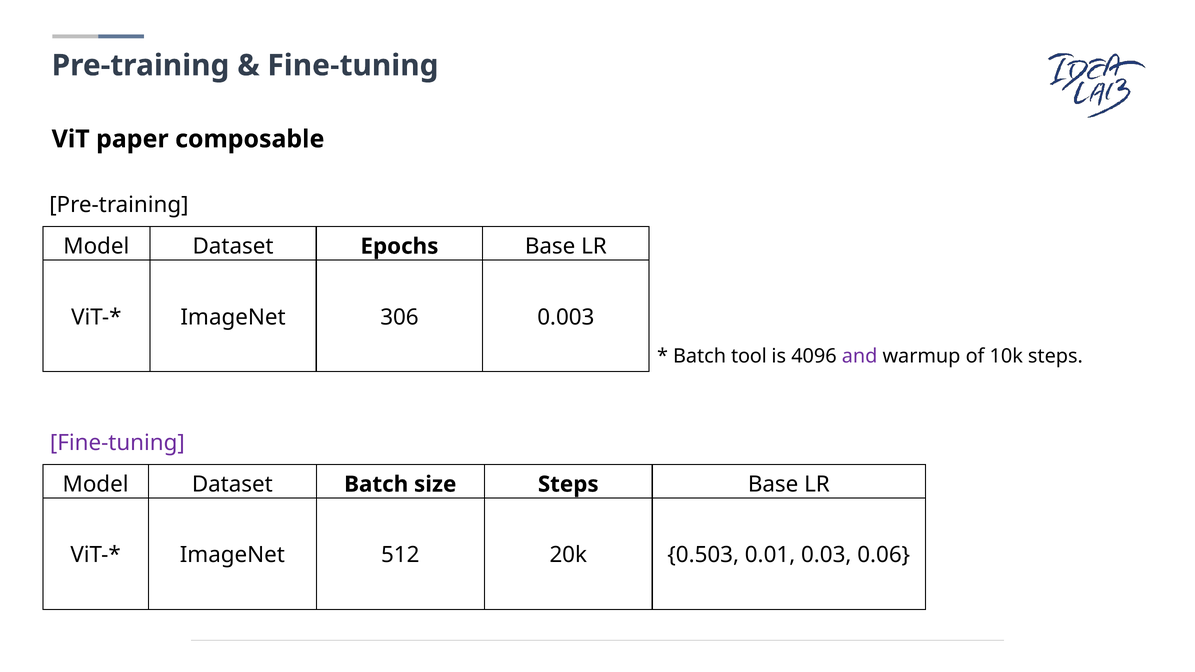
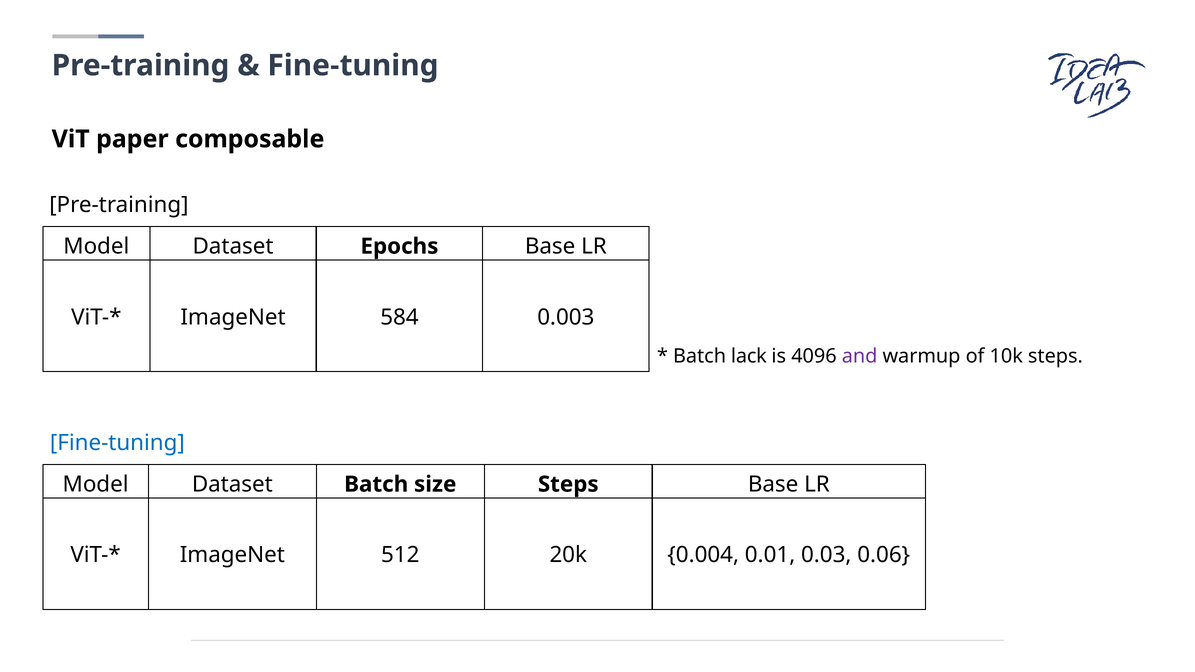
306: 306 -> 584
tool: tool -> lack
Fine-tuning at (117, 443) colour: purple -> blue
0.503: 0.503 -> 0.004
